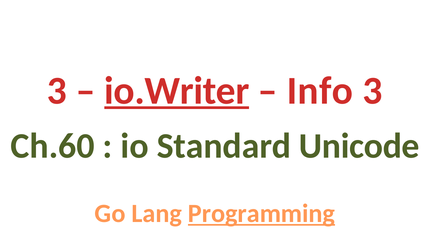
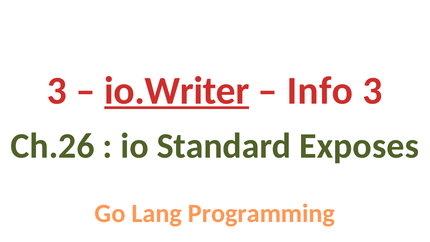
Ch.60: Ch.60 -> Ch.26
Unicode: Unicode -> Exposes
Programming underline: present -> none
